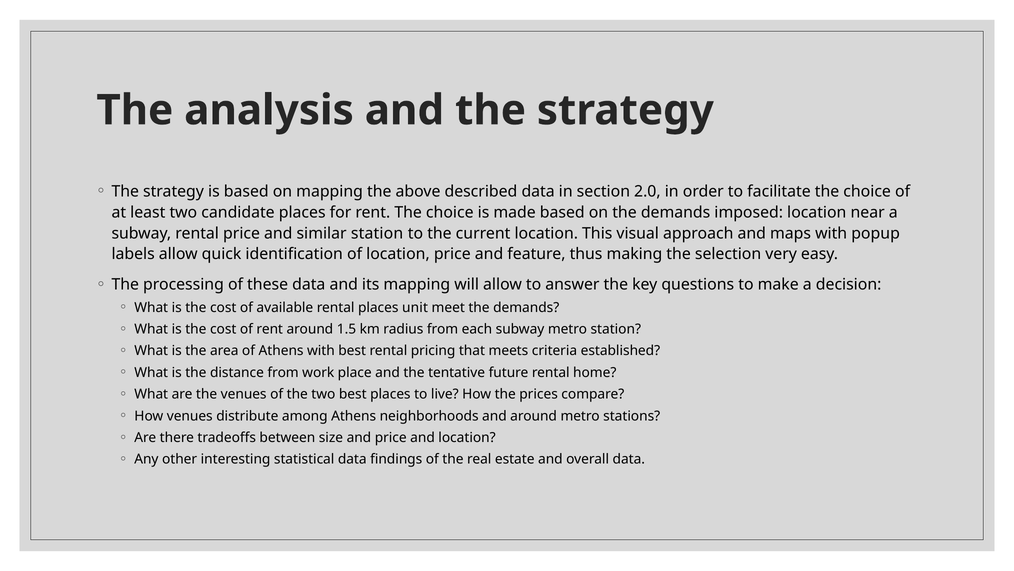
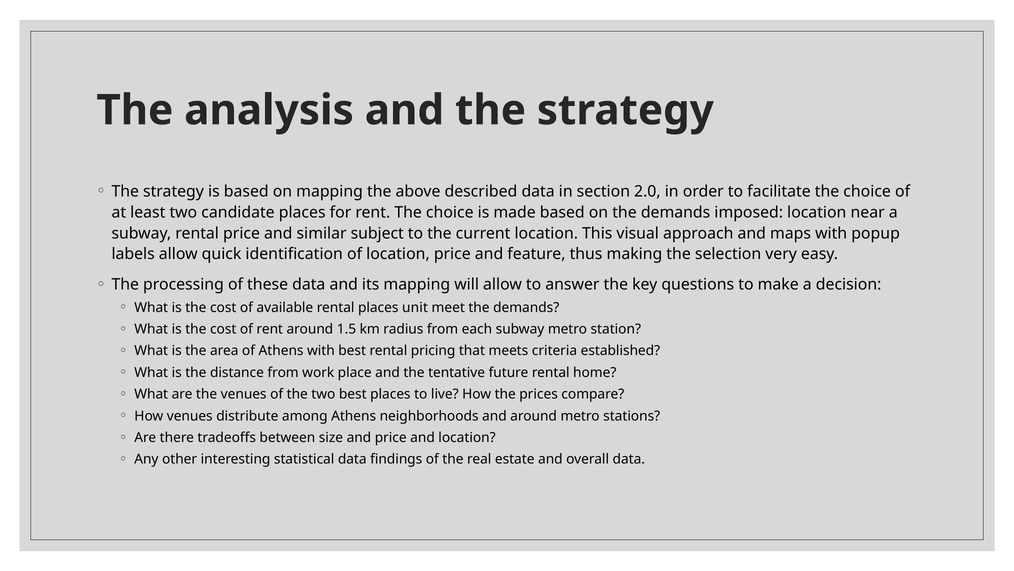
similar station: station -> subject
